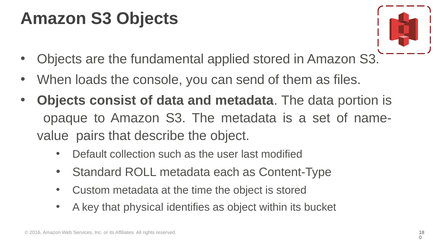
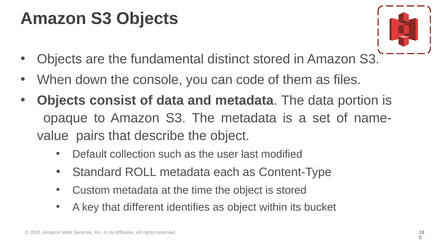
applied: applied -> distinct
loads: loads -> down
send: send -> code
physical: physical -> different
